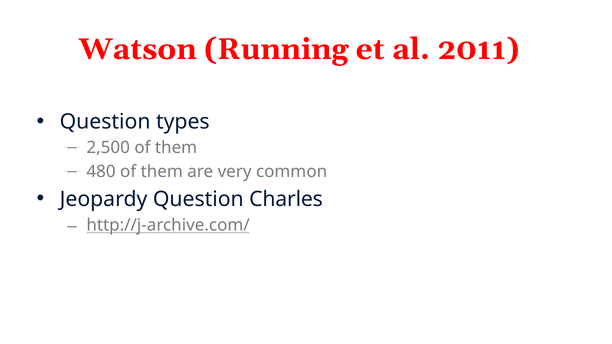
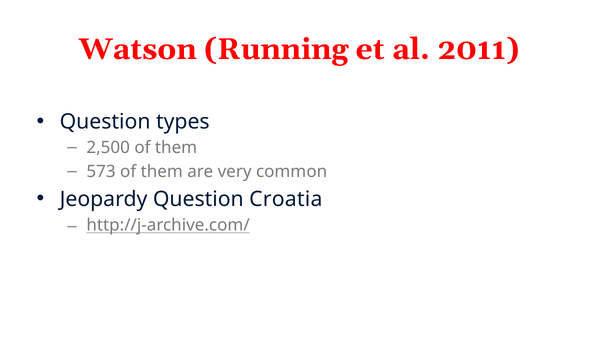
480: 480 -> 573
Charles: Charles -> Croatia
